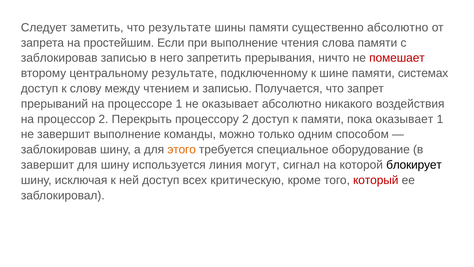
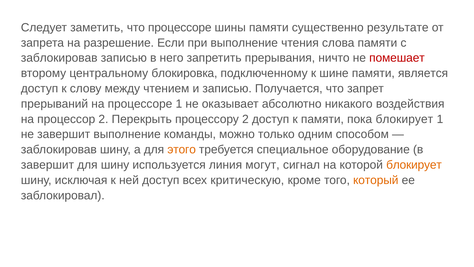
что результате: результате -> процессоре
существенно абсолютно: абсолютно -> результате
простейшим: простейшим -> разрешение
центральному результате: результате -> блокировка
системах: системах -> является
пока оказывает: оказывает -> блокирует
блокирует at (414, 165) colour: black -> orange
который colour: red -> orange
